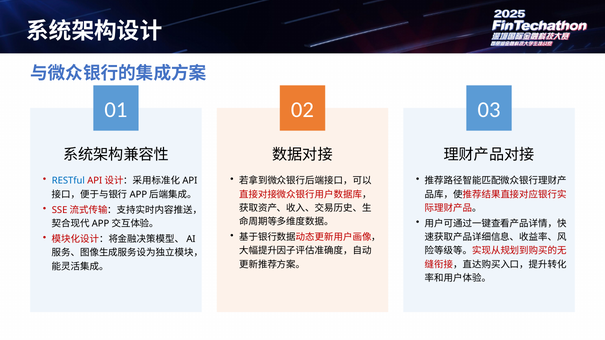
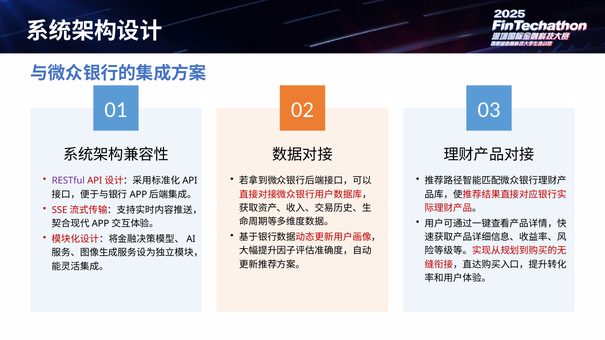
RESTful colour: blue -> purple
